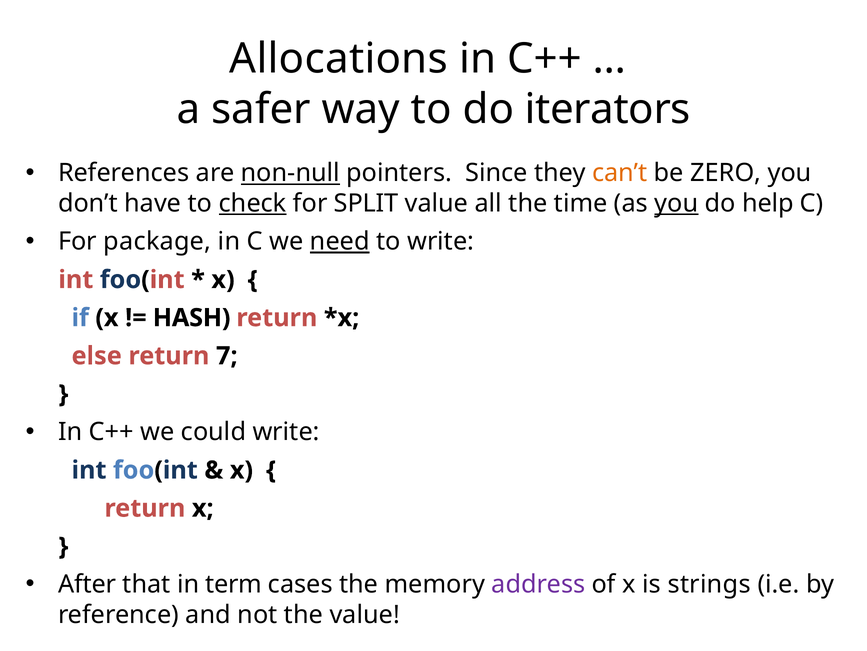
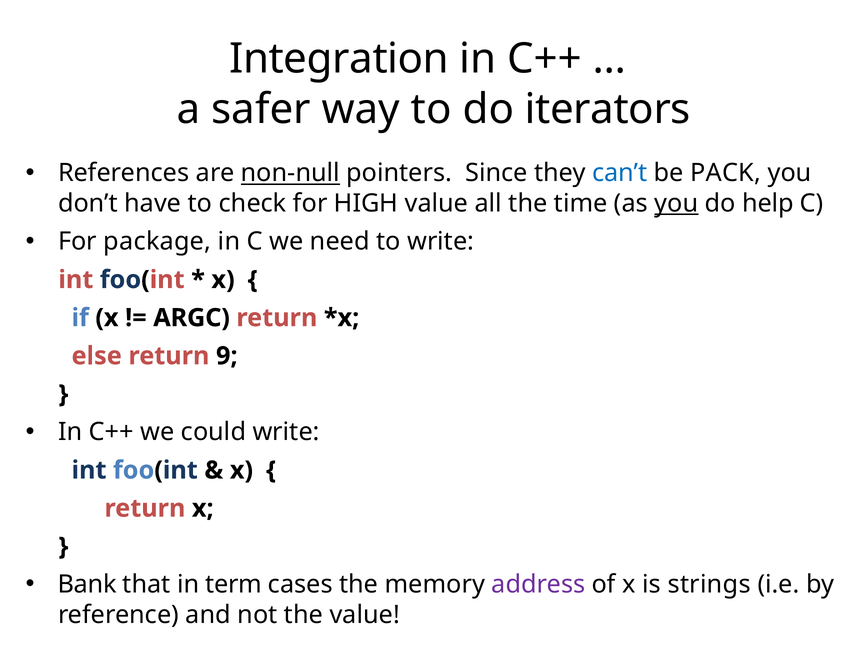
Allocations: Allocations -> Integration
can’t colour: orange -> blue
ZERO: ZERO -> PACK
check underline: present -> none
SPLIT: SPLIT -> HIGH
need underline: present -> none
HASH: HASH -> ARGC
7: 7 -> 9
After: After -> Bank
